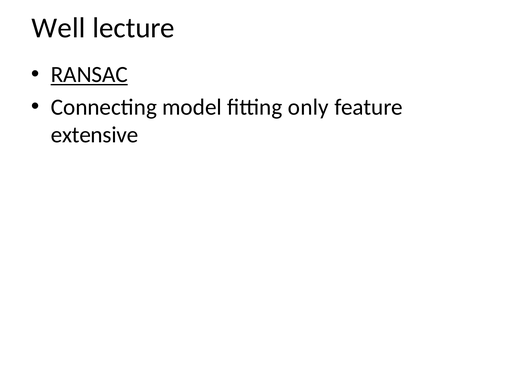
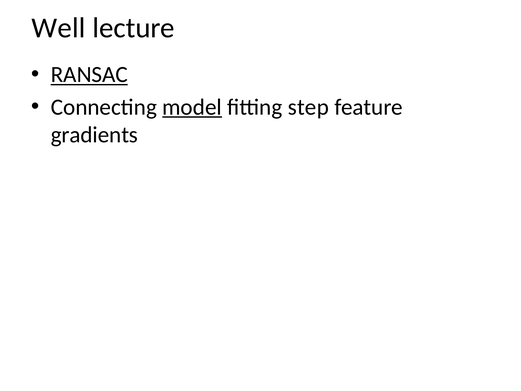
model underline: none -> present
only: only -> step
extensive: extensive -> gradients
